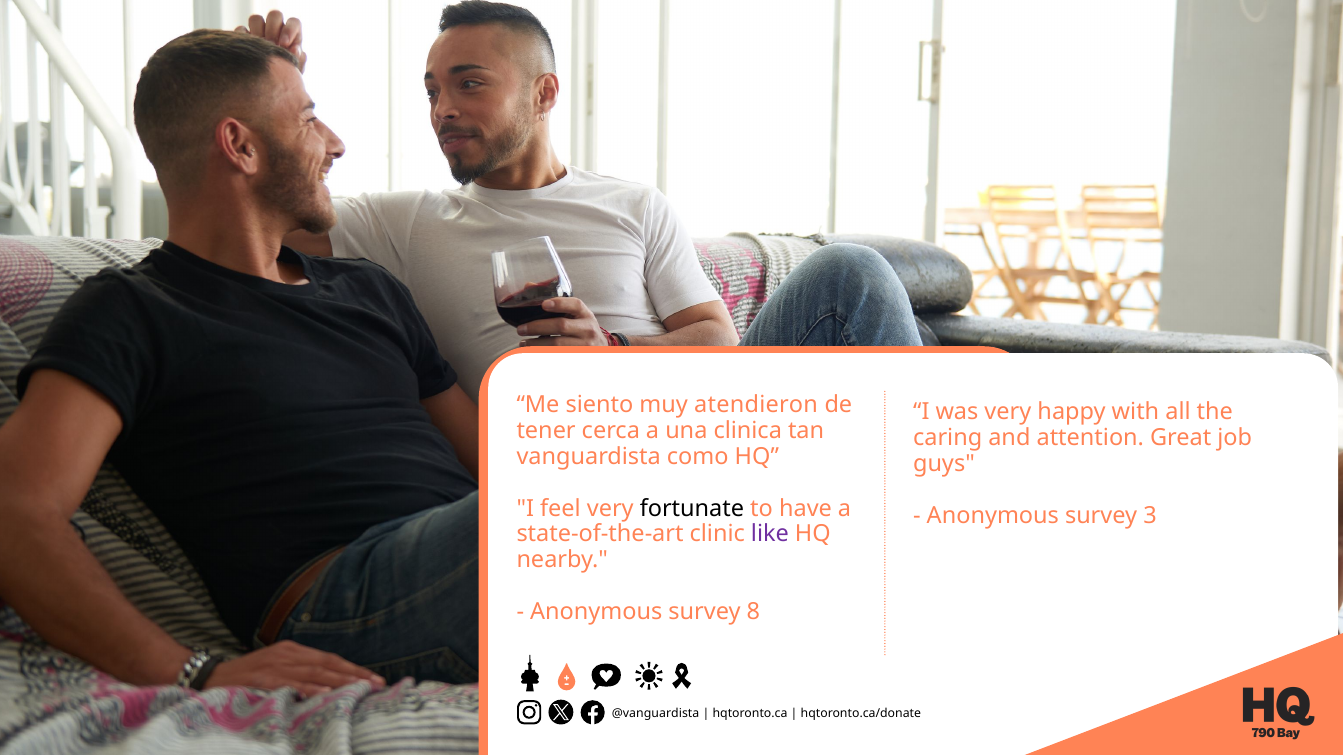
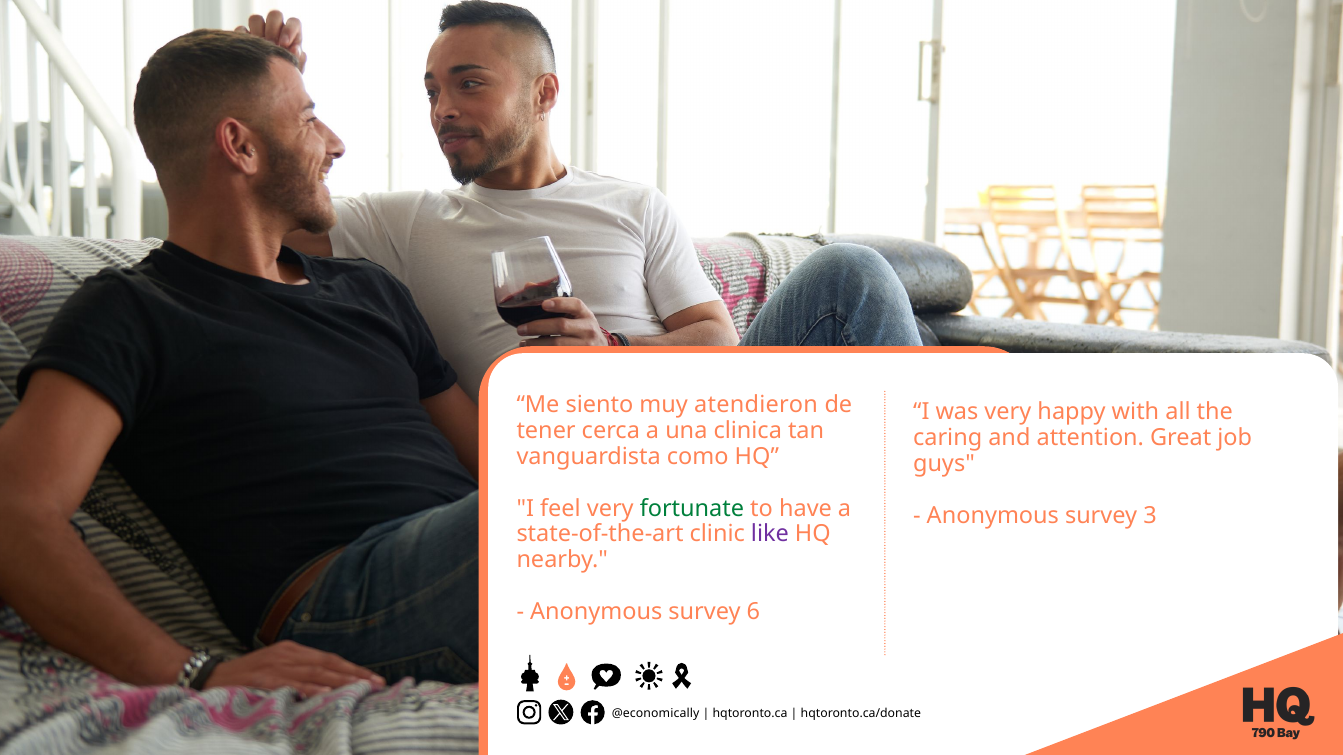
fortunate colour: black -> green
8: 8 -> 6
@vanguardista: @vanguardista -> @economically
